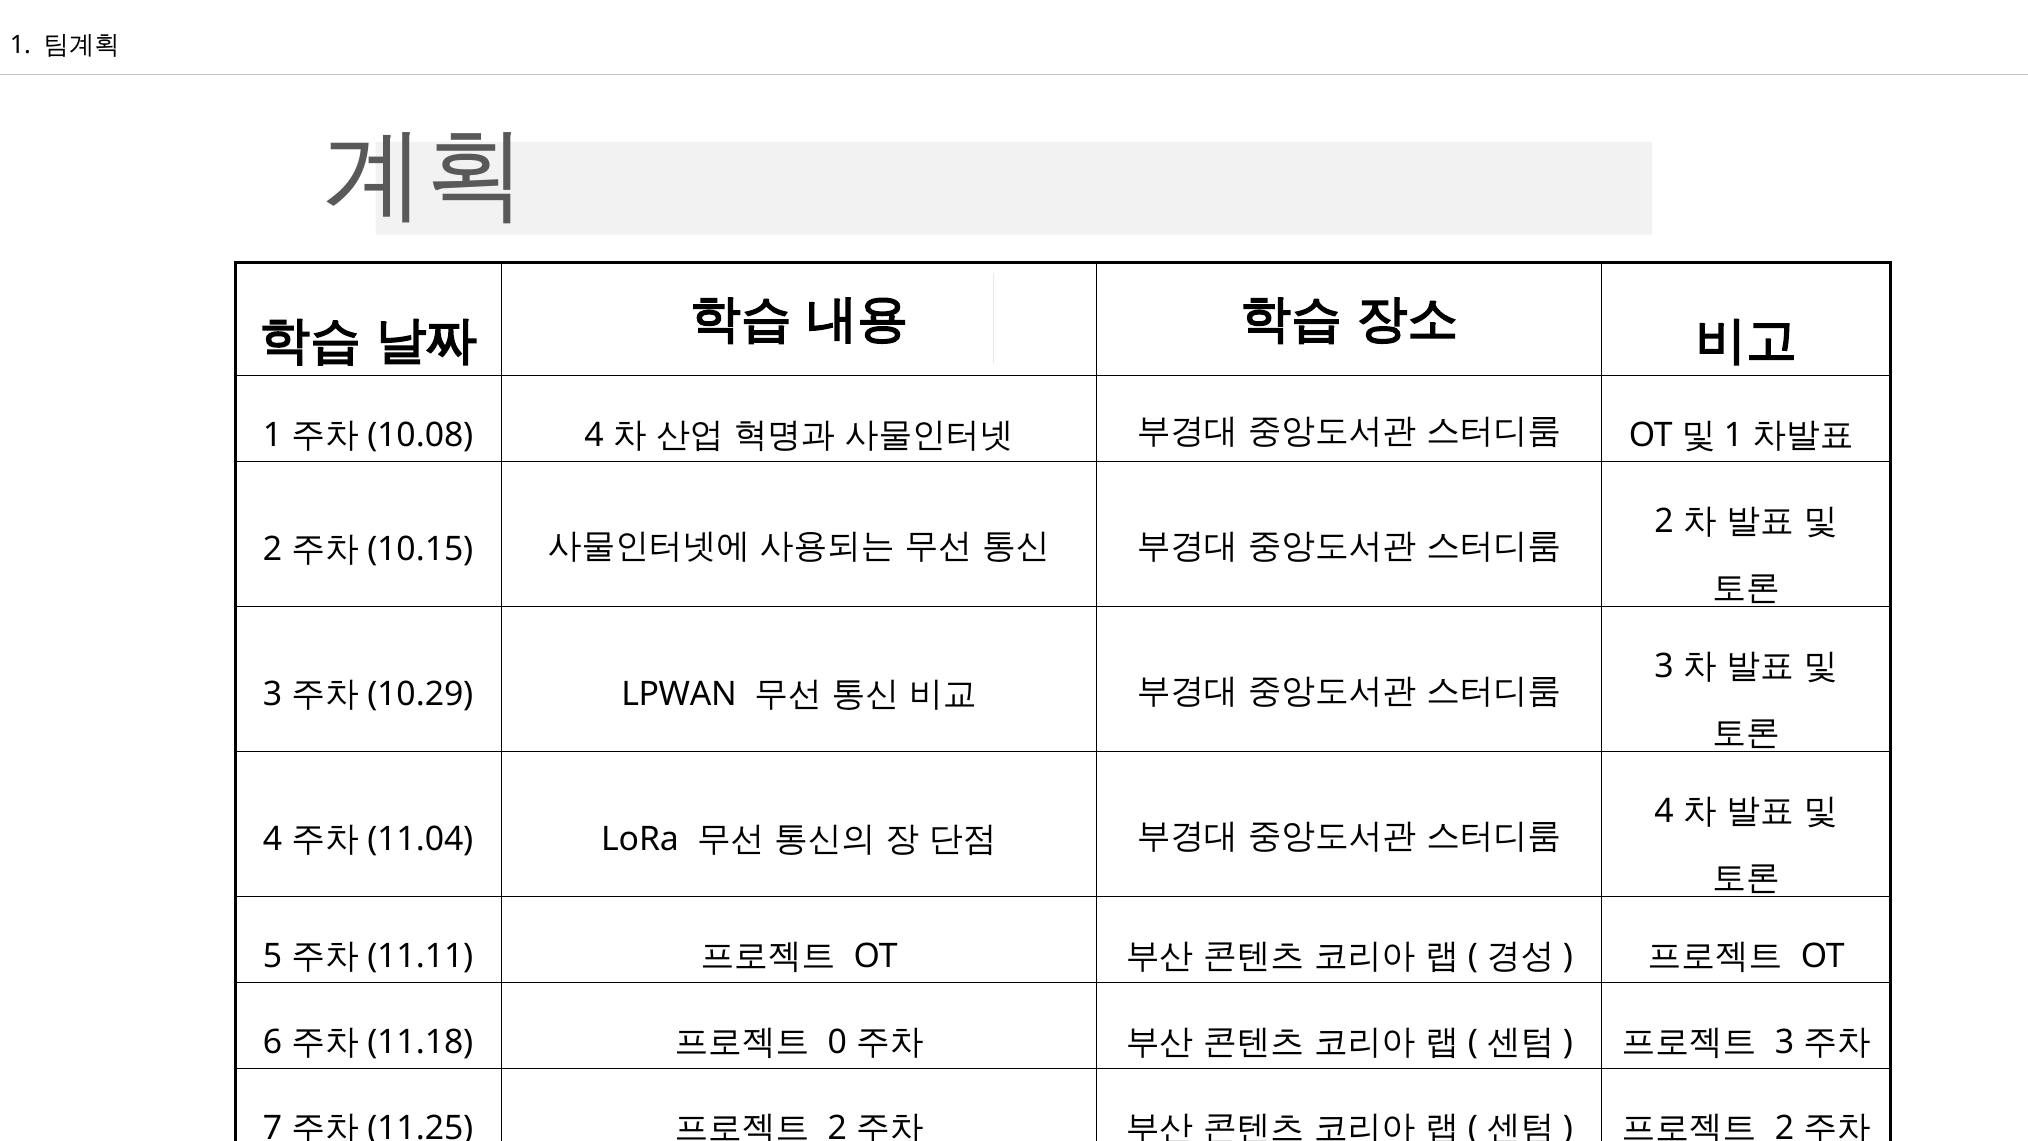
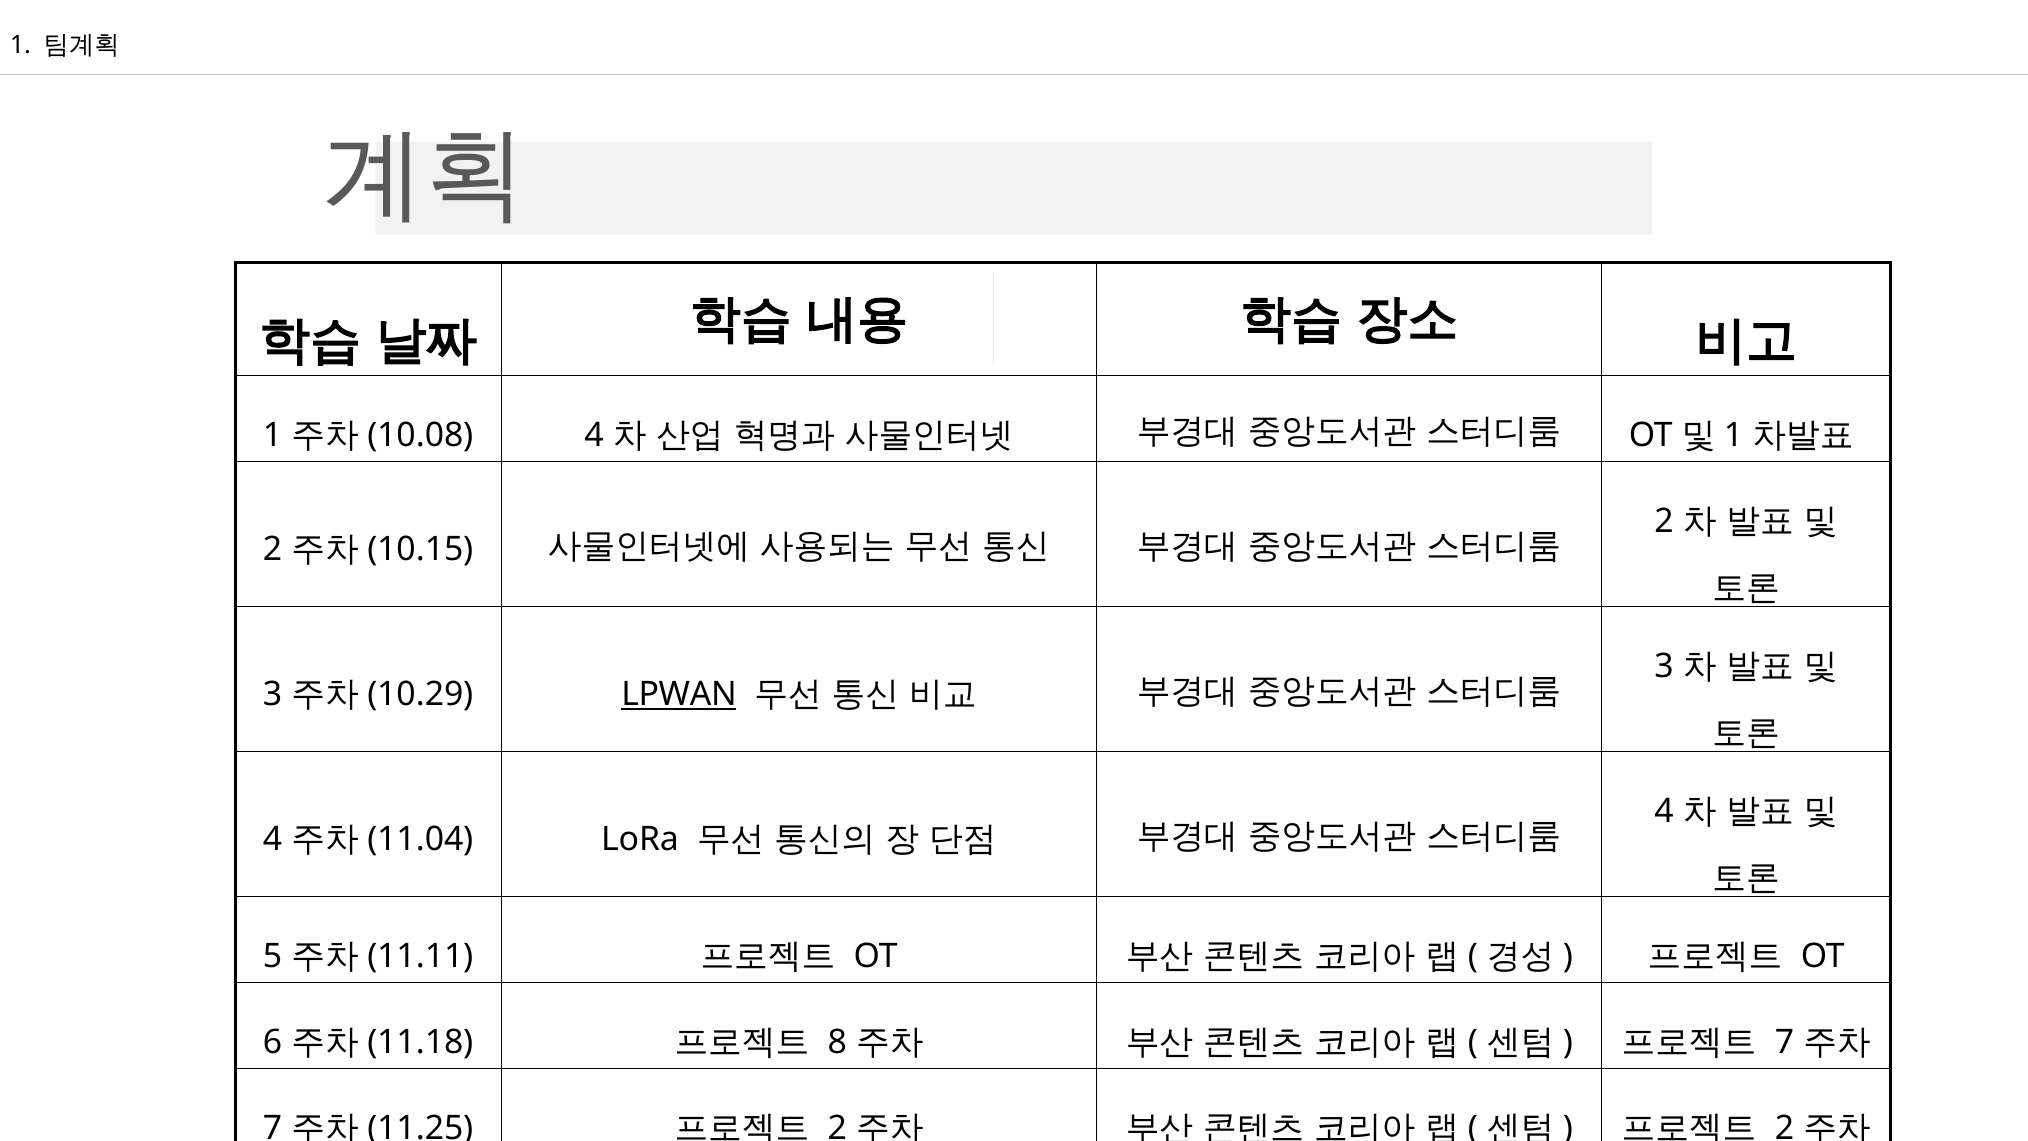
LPWAN underline: none -> present
0 at (837, 1042): 0 -> 8
3 at (1784, 1042): 3 -> 7
